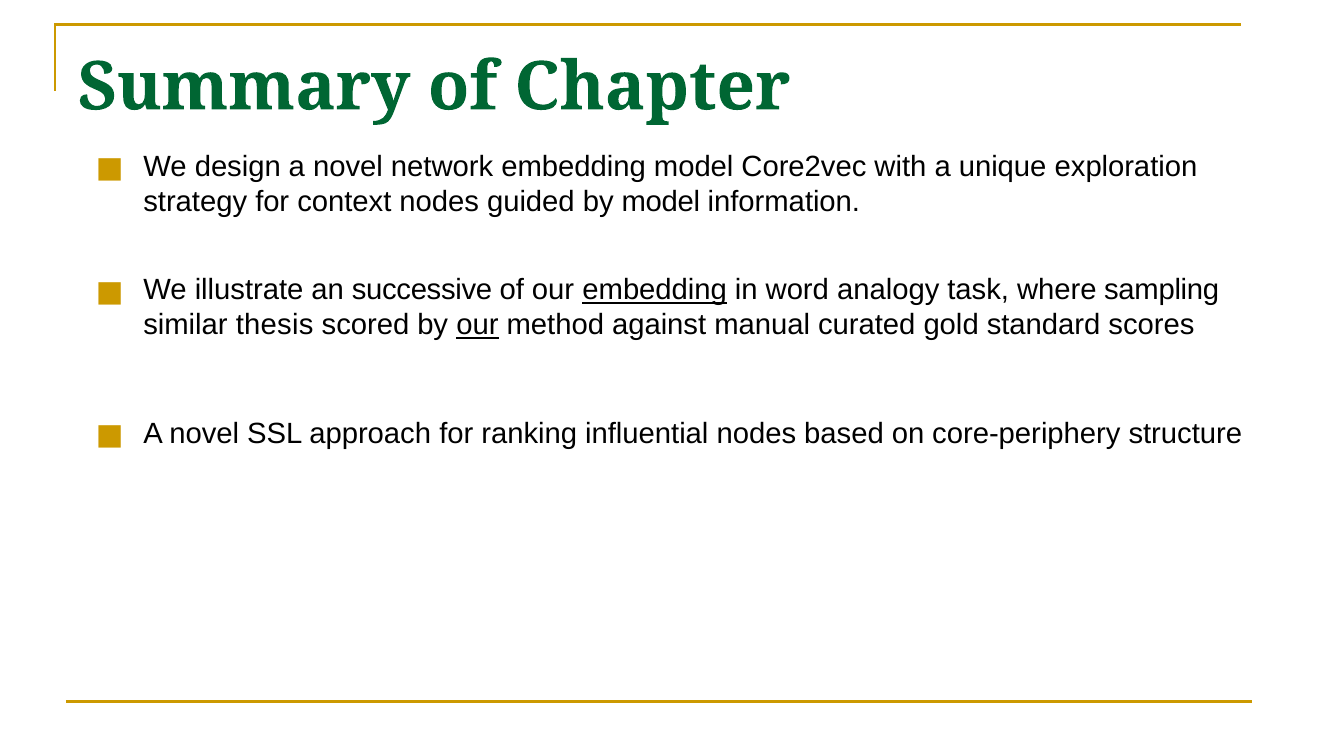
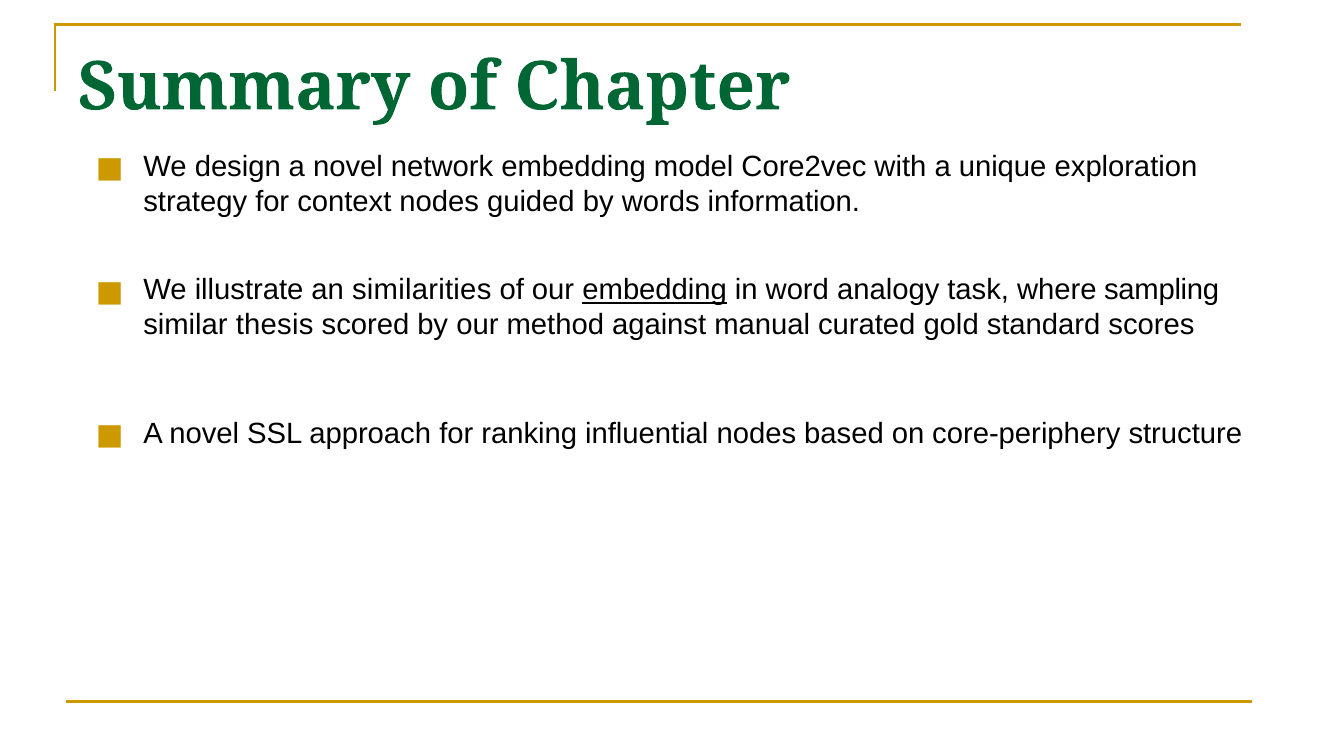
by model: model -> words
successive: successive -> similarities
our at (477, 325) underline: present -> none
